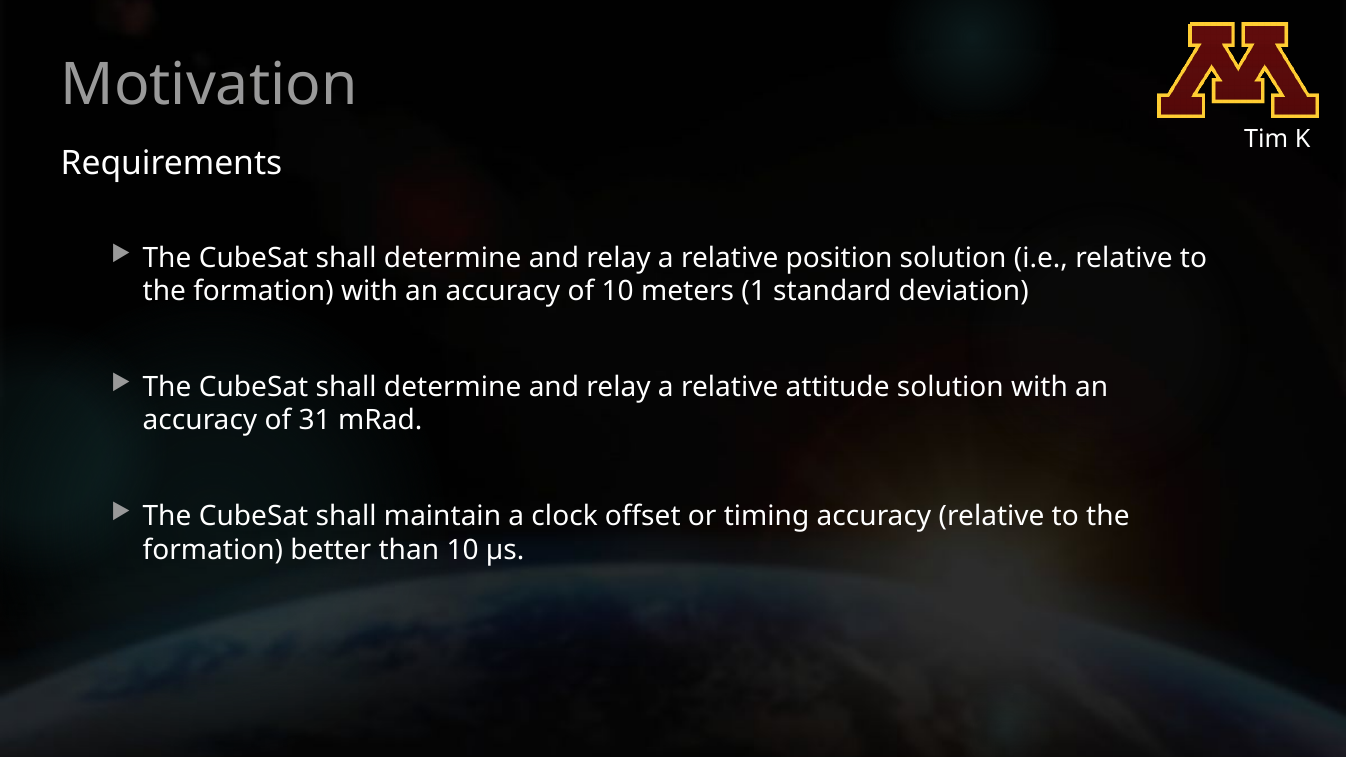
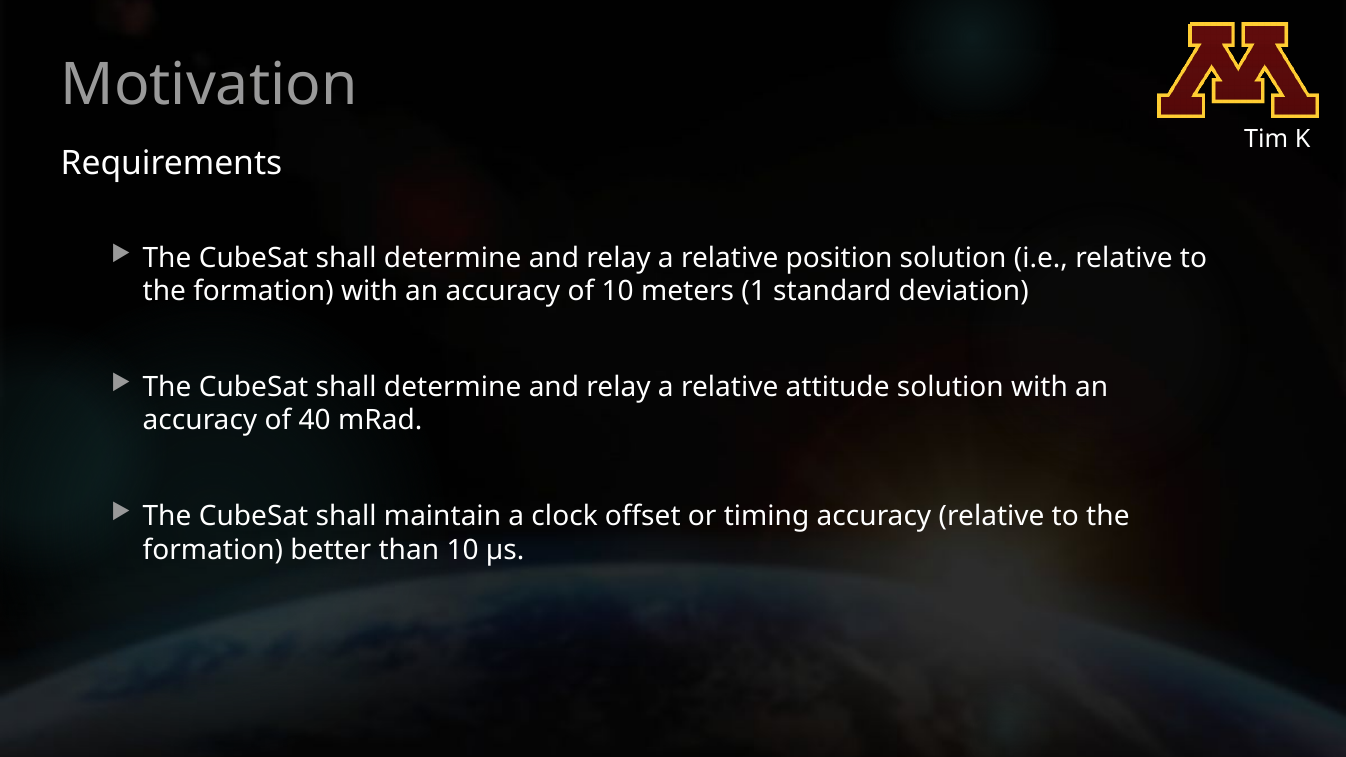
31: 31 -> 40
